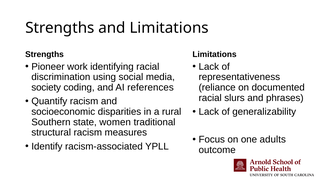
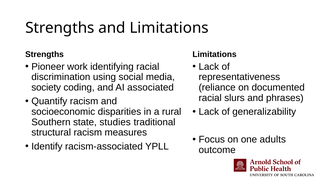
references: references -> associated
women: women -> studies
